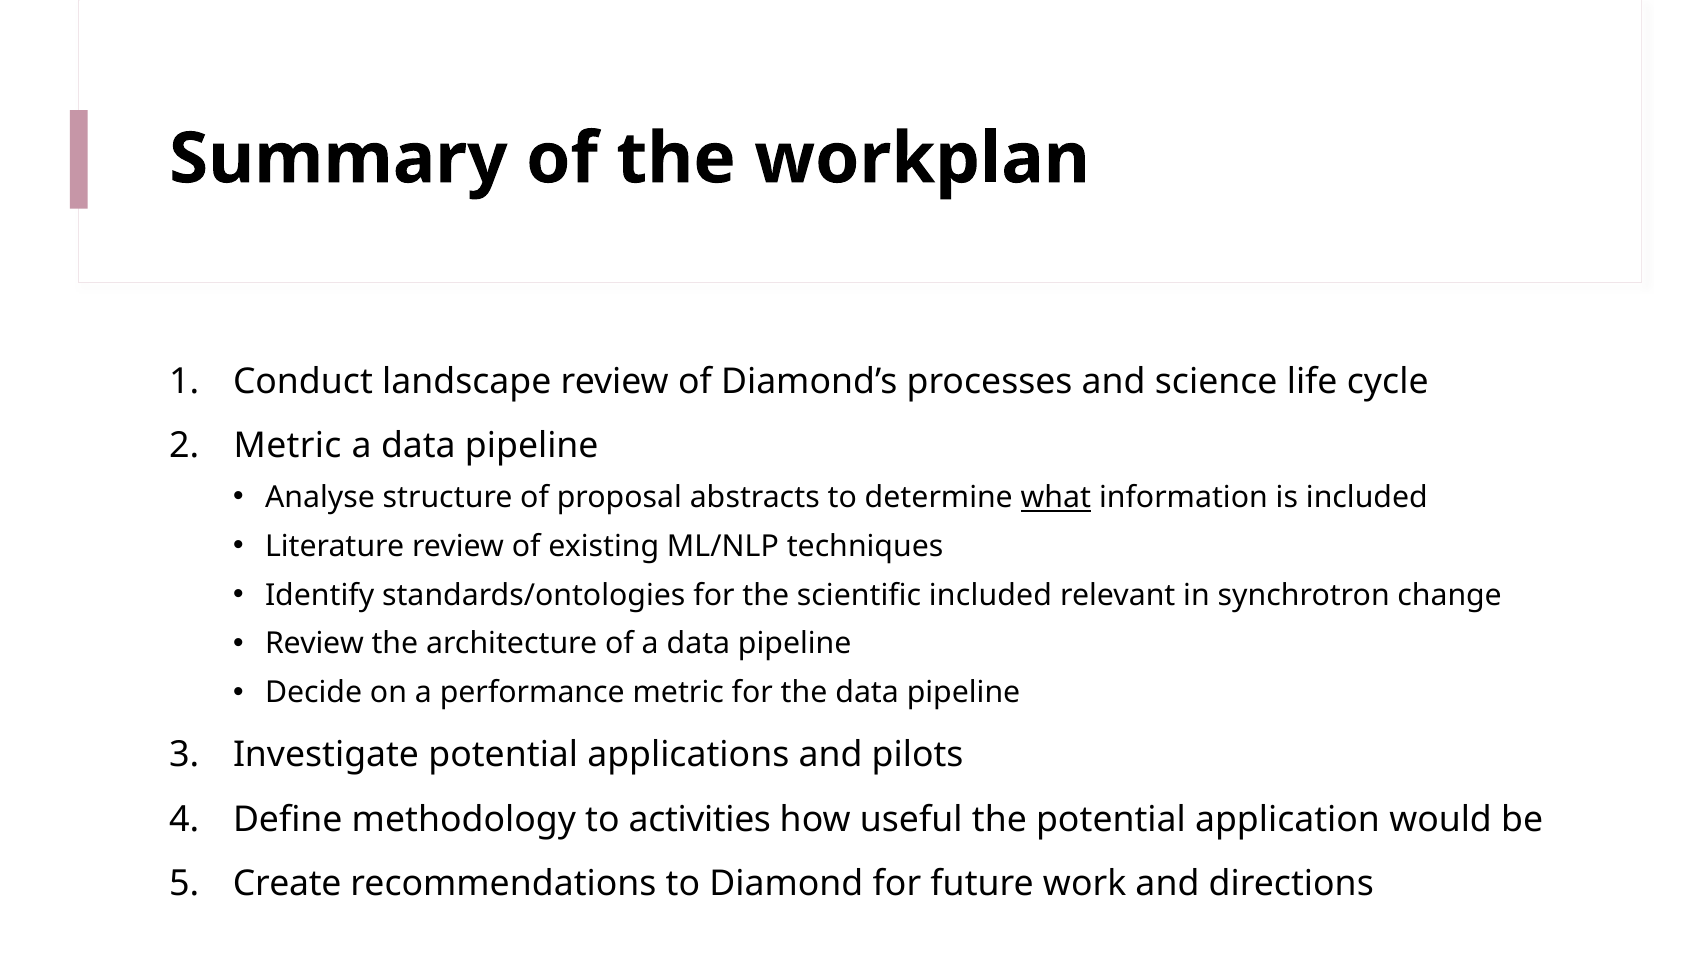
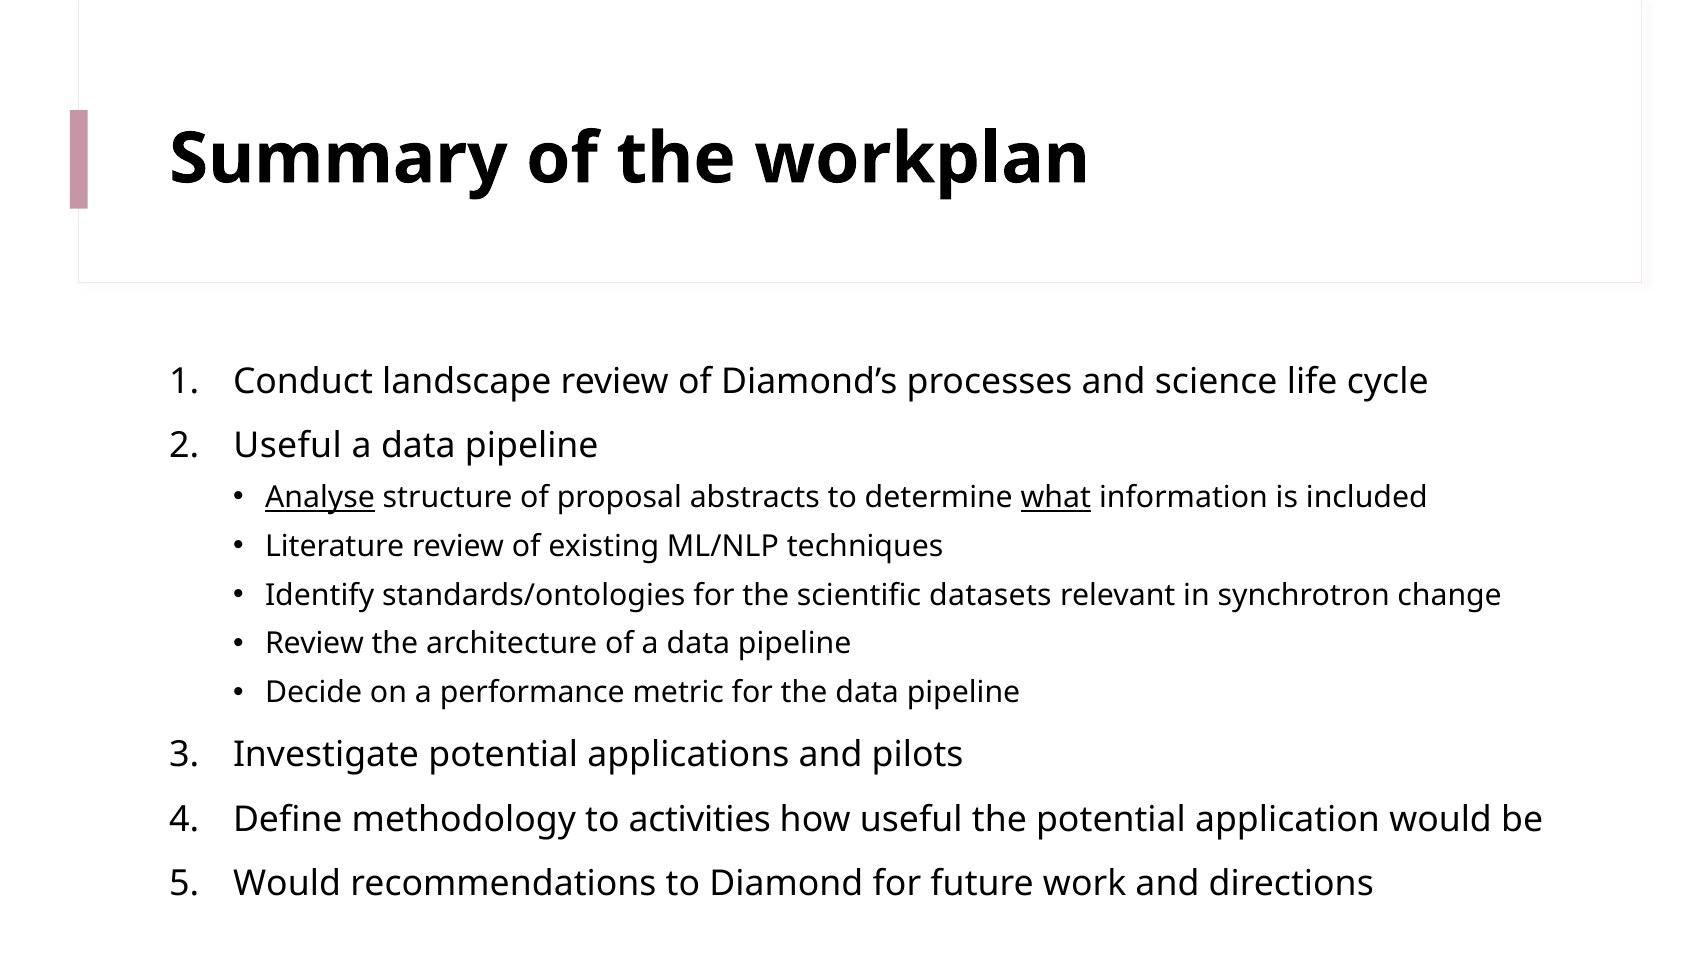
Metric at (288, 446): Metric -> Useful
Analyse underline: none -> present
scientific included: included -> datasets
Create at (287, 884): Create -> Would
